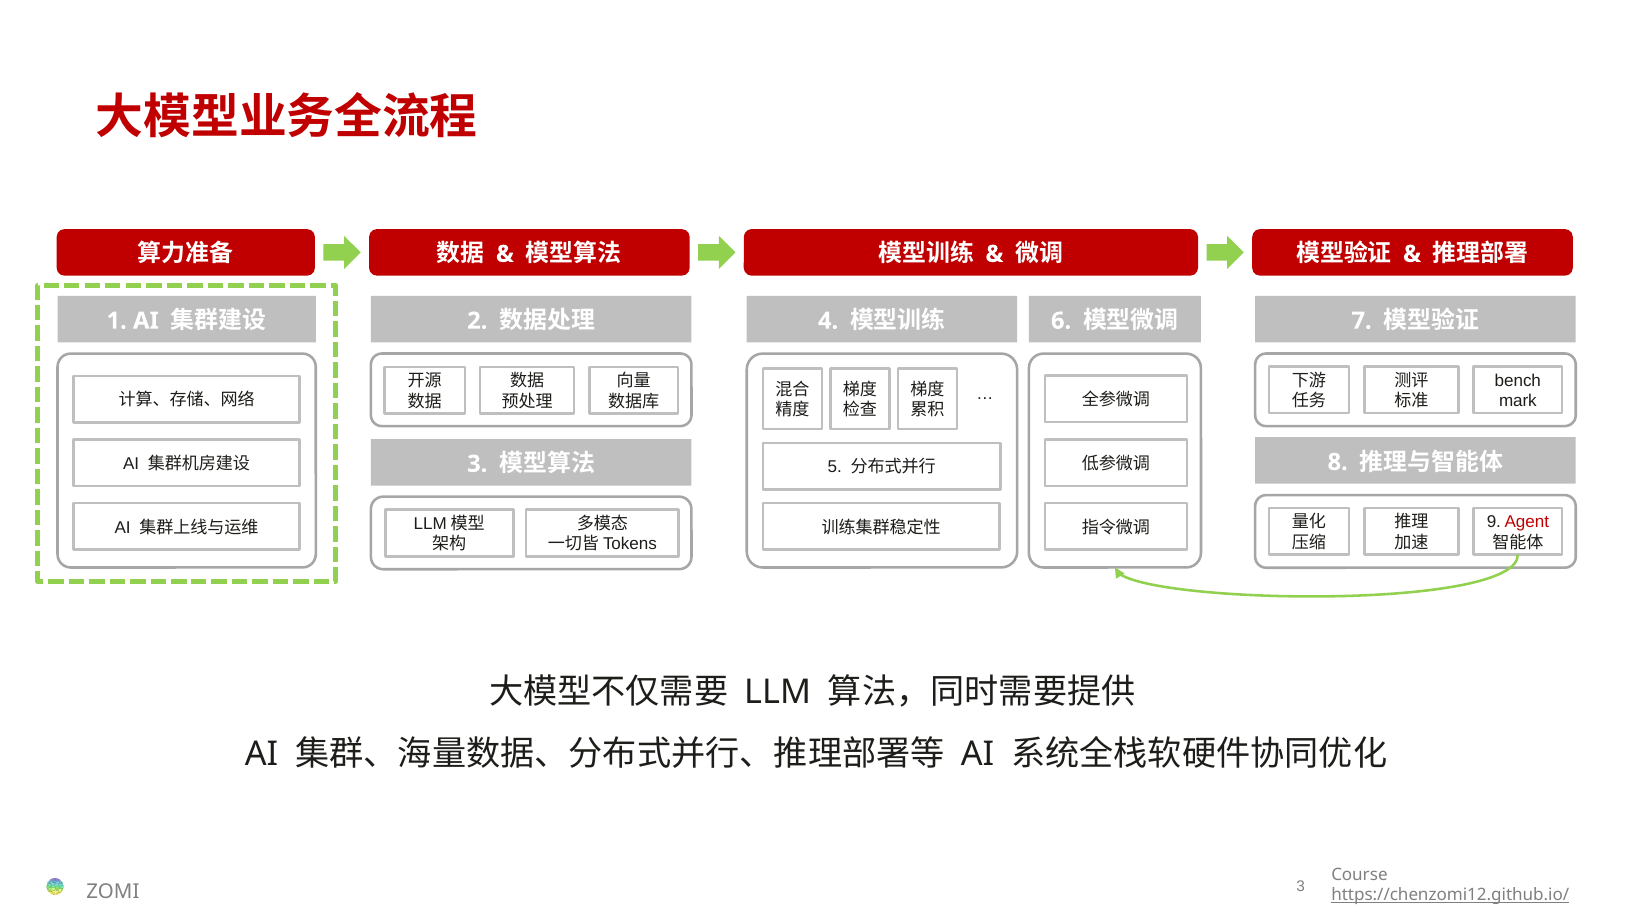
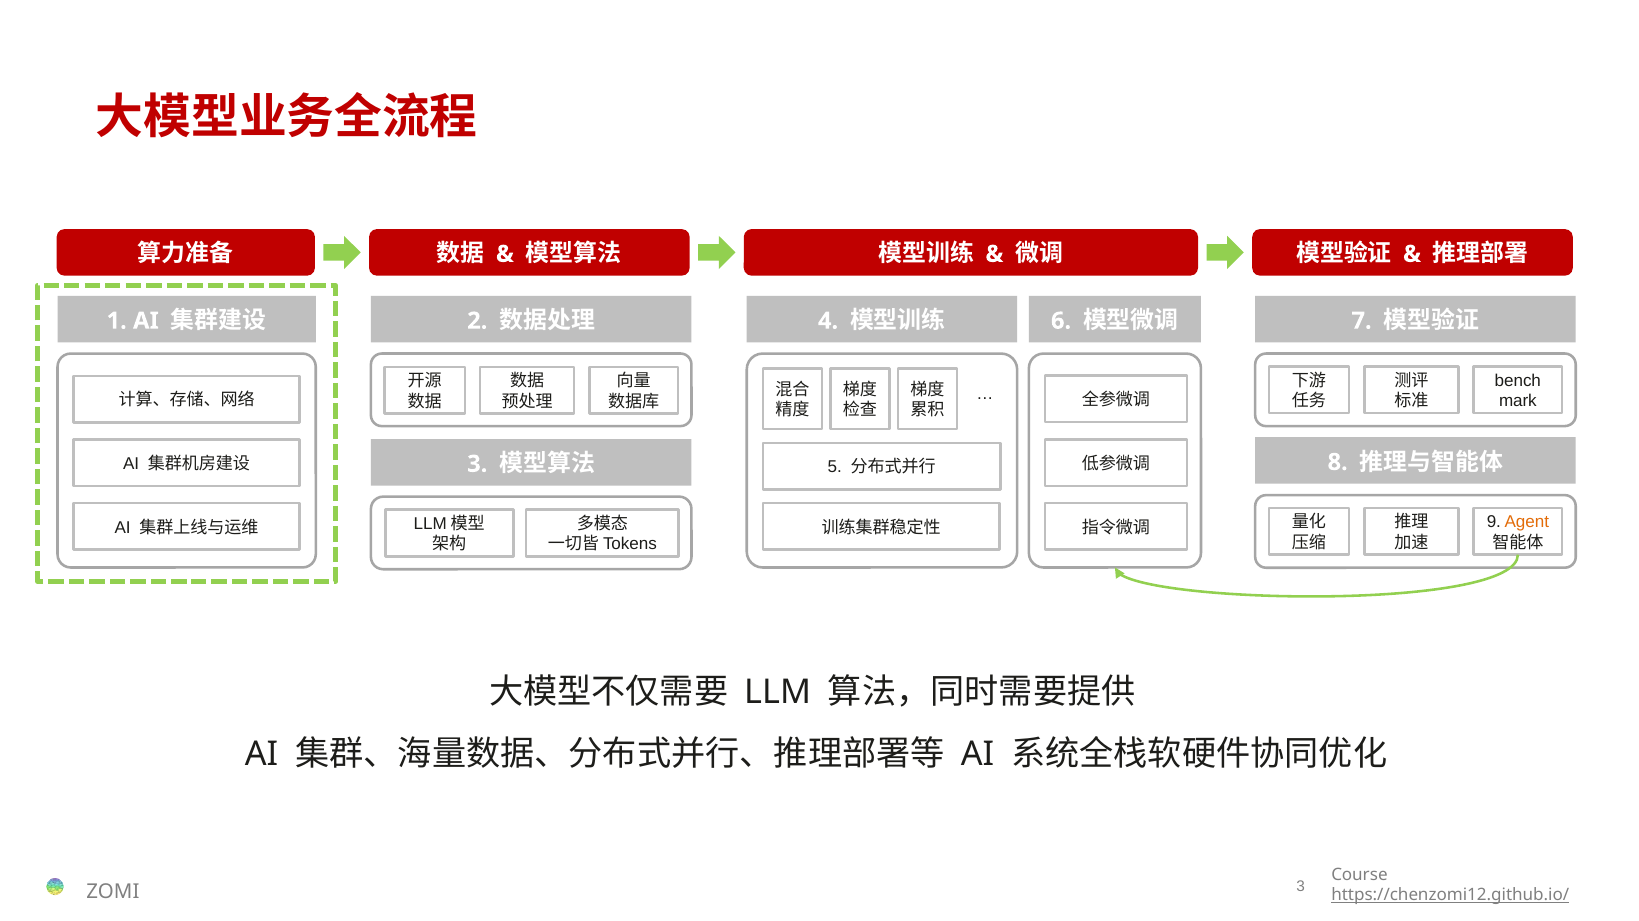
Agent colour: red -> orange
